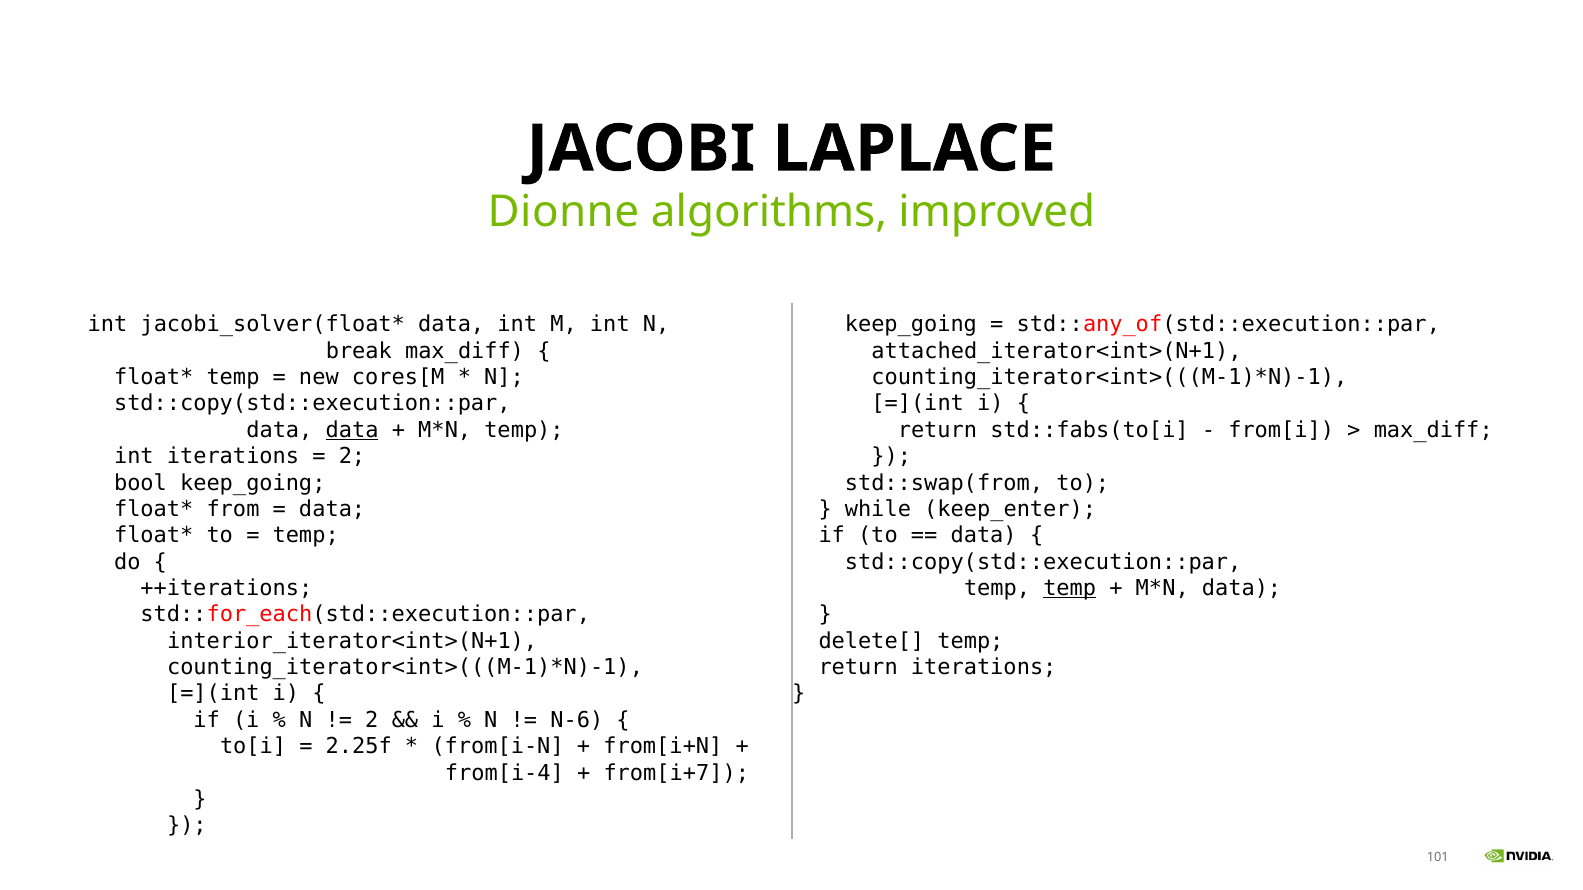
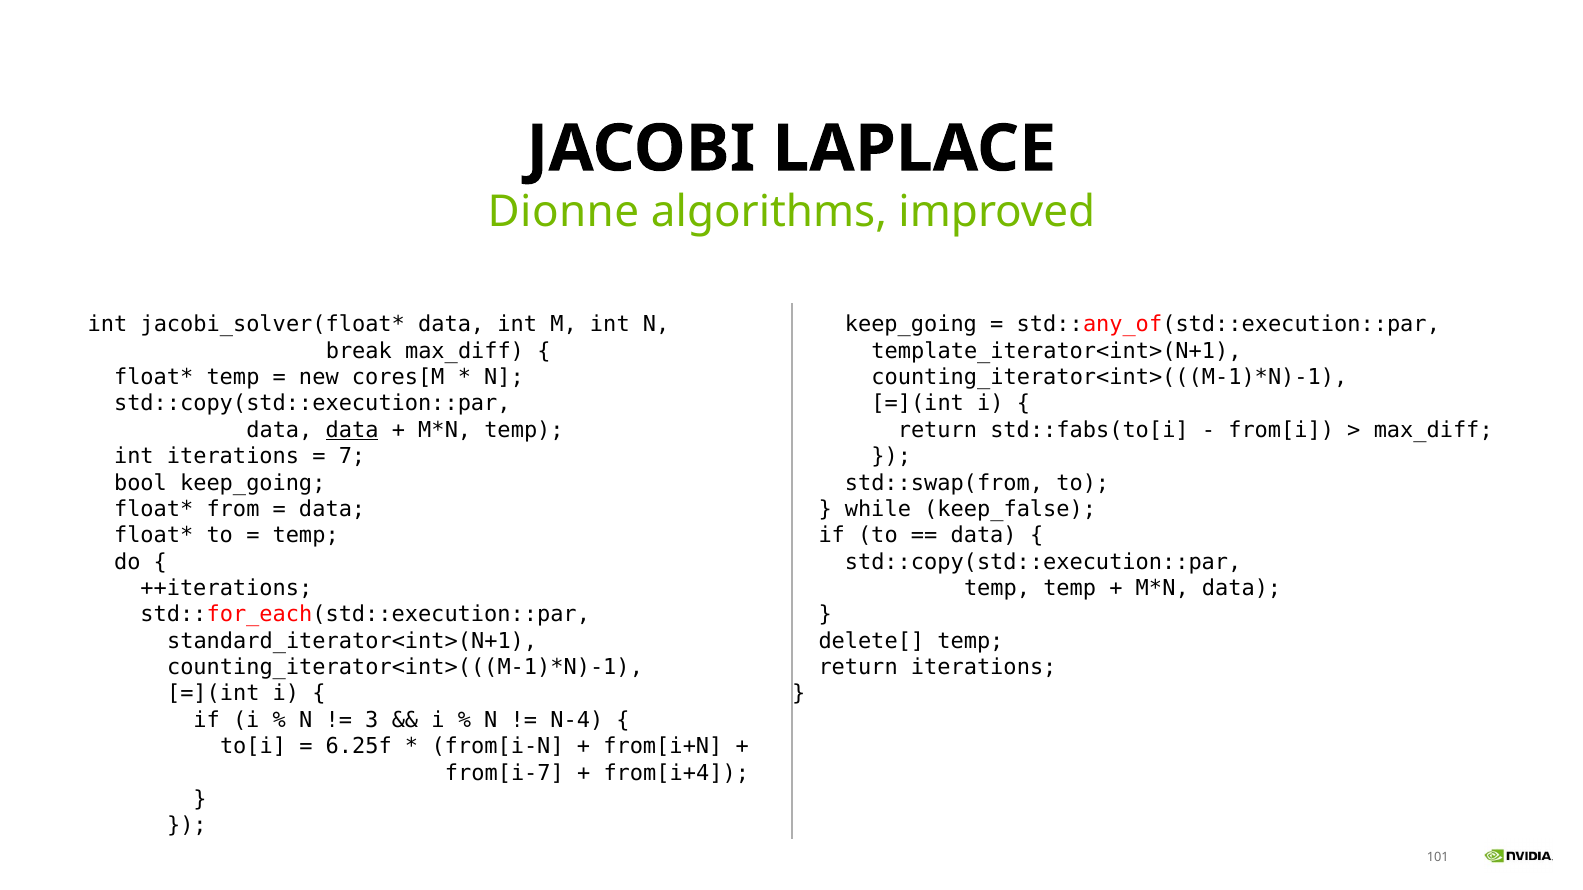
attached_iterator<int>(N+1: attached_iterator<int>(N+1 -> template_iterator<int>(N+1
2 at (352, 457): 2 -> 7
keep_enter: keep_enter -> keep_false
temp at (1070, 589) underline: present -> none
interior_iterator<int>(N+1: interior_iterator<int>(N+1 -> standard_iterator<int>(N+1
2 at (372, 720): 2 -> 3
N-6: N-6 -> N-4
2.25f: 2.25f -> 6.25f
from[i-4: from[i-4 -> from[i-7
from[i+7: from[i+7 -> from[i+4
